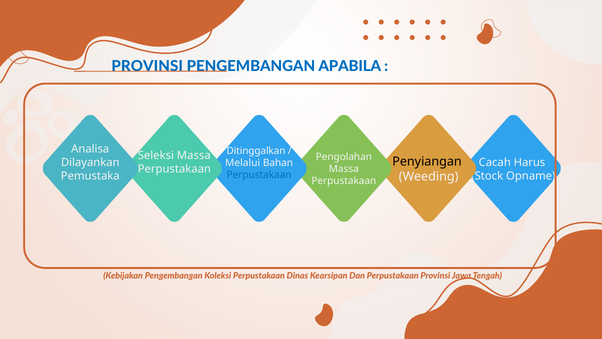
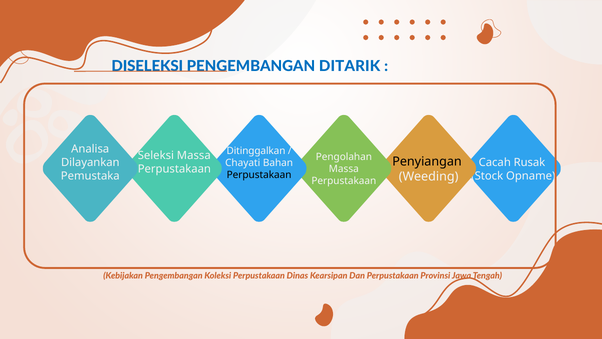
PROVINSI at (147, 66): PROVINSI -> DISELEKSI
APABILA: APABILA -> DITARIK
Harus: Harus -> Rusak
Melalui: Melalui -> Chayati
Perpustakaan at (259, 175) colour: blue -> black
